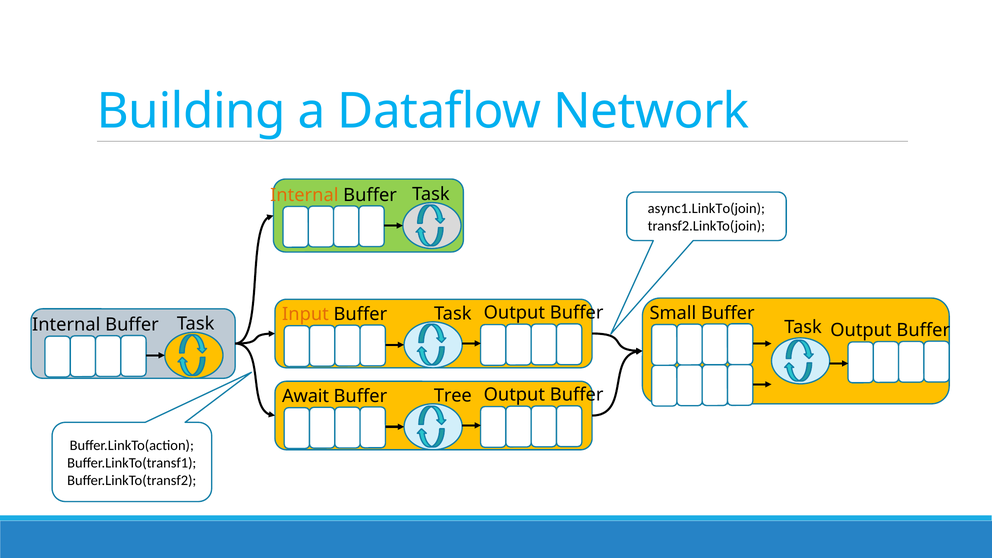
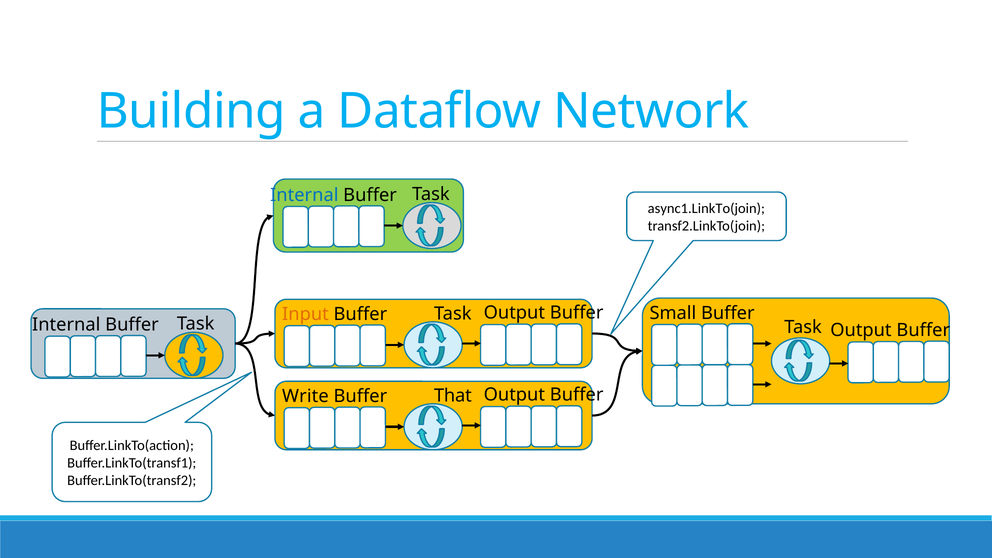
Internal at (304, 195) colour: orange -> blue
Await: Await -> Write
Tree: Tree -> That
